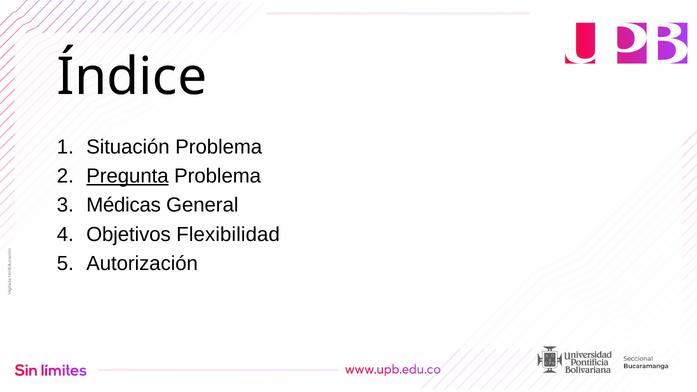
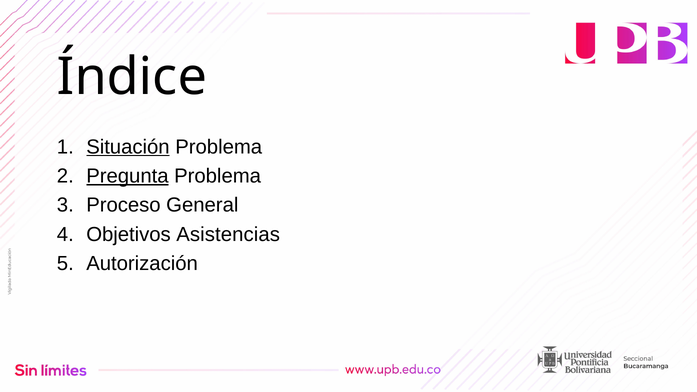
Situación underline: none -> present
Médicas: Médicas -> Proceso
Flexibilidad: Flexibilidad -> Asistencias
